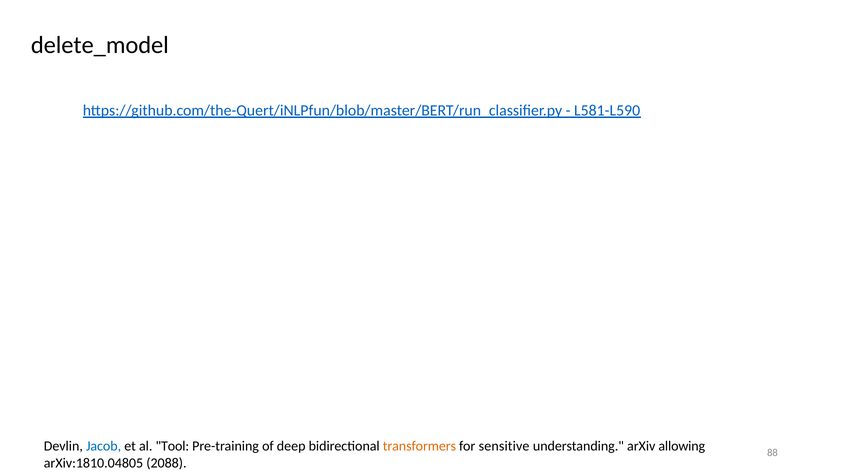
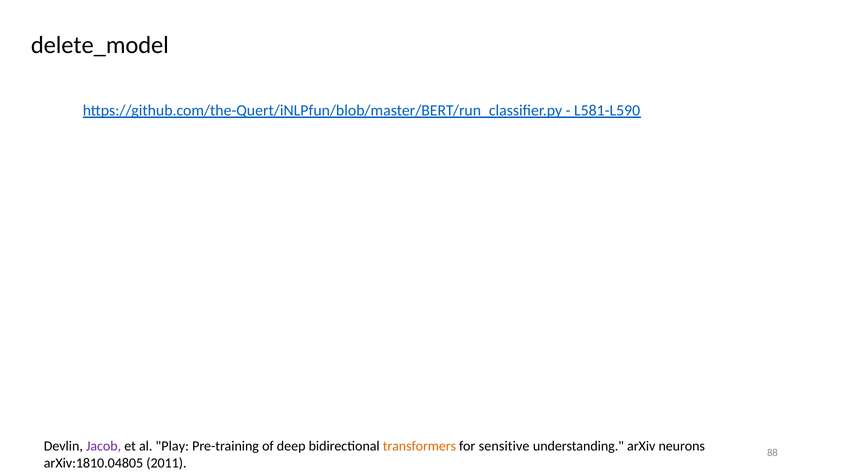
Jacob colour: blue -> purple
Tool: Tool -> Play
allowing: allowing -> neurons
2088: 2088 -> 2011
